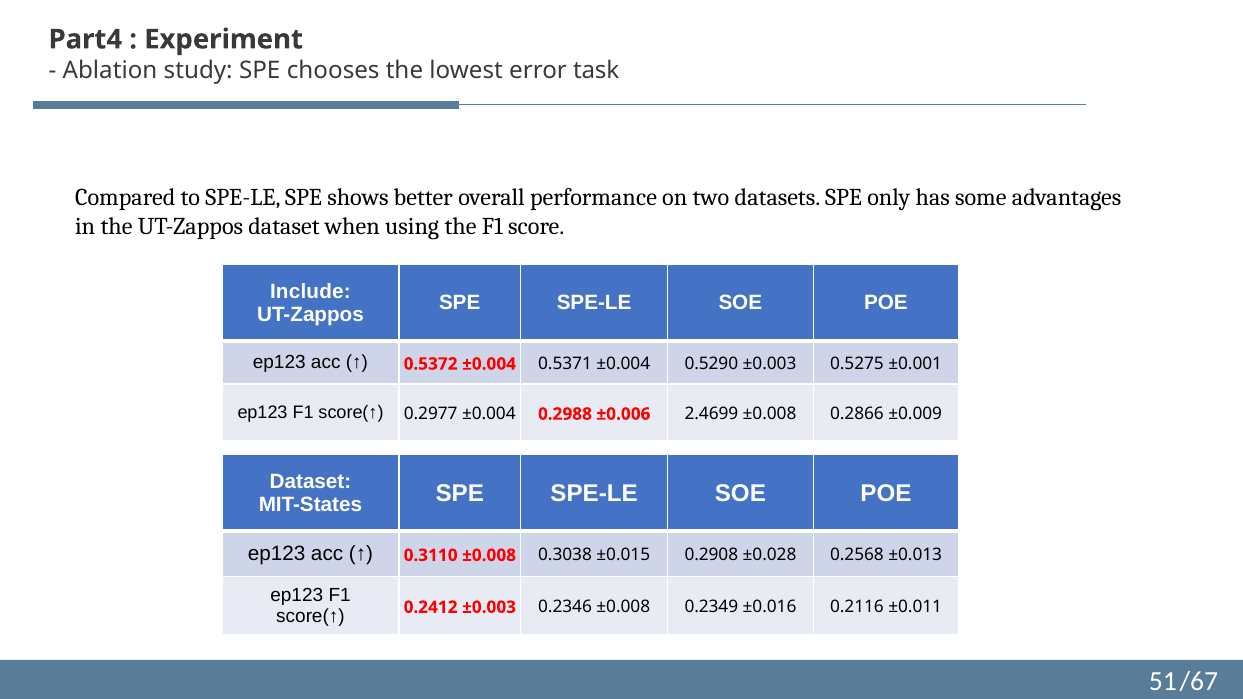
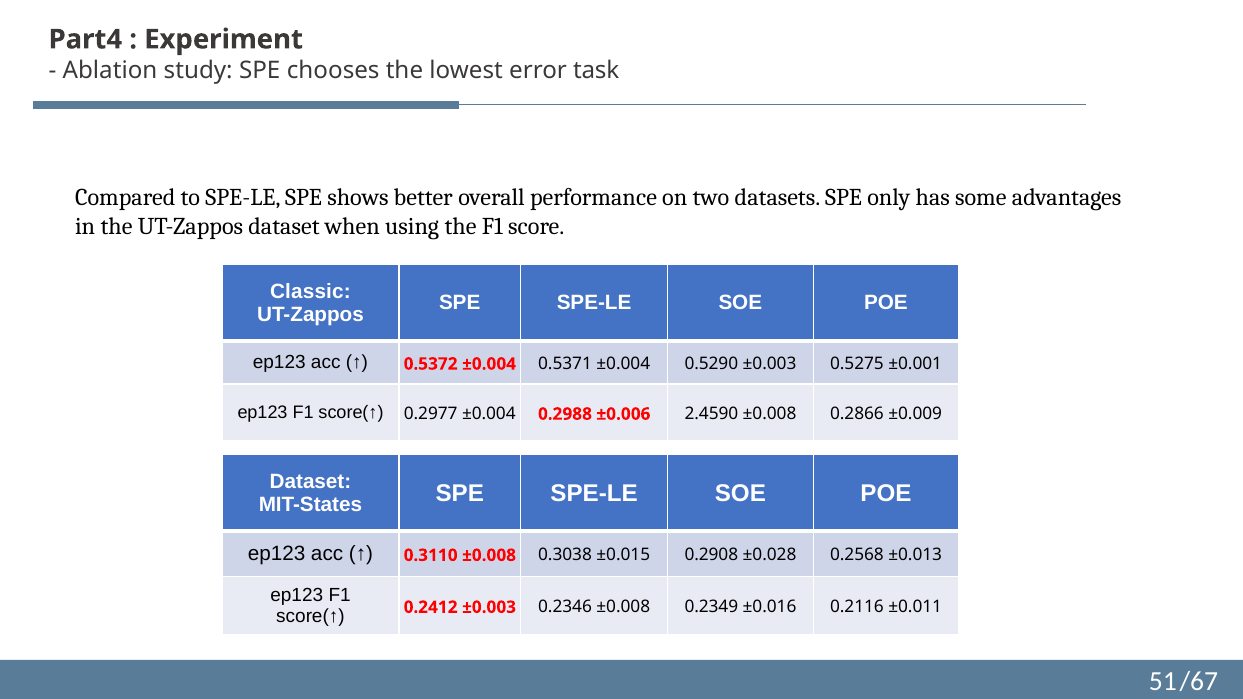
Include: Include -> Classic
2.4699: 2.4699 -> 2.4590
